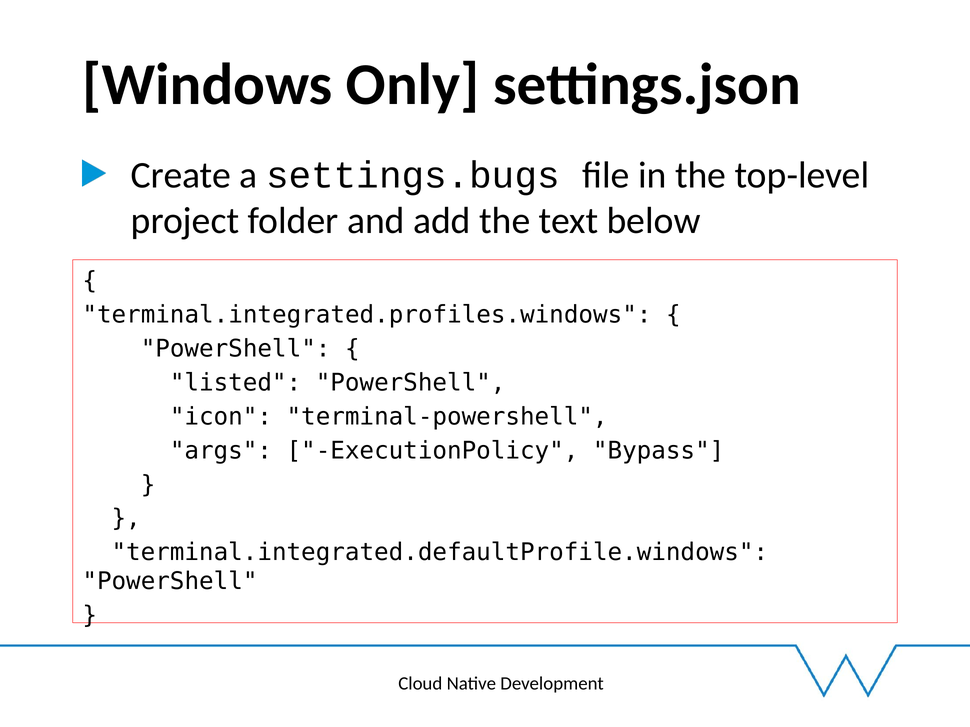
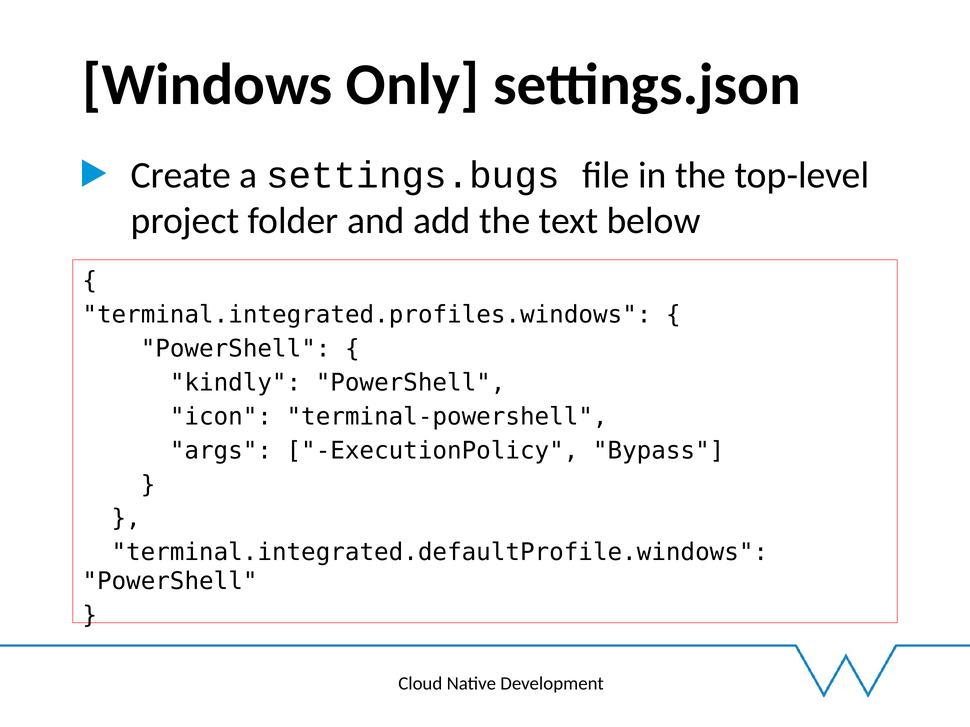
listed: listed -> kindly
